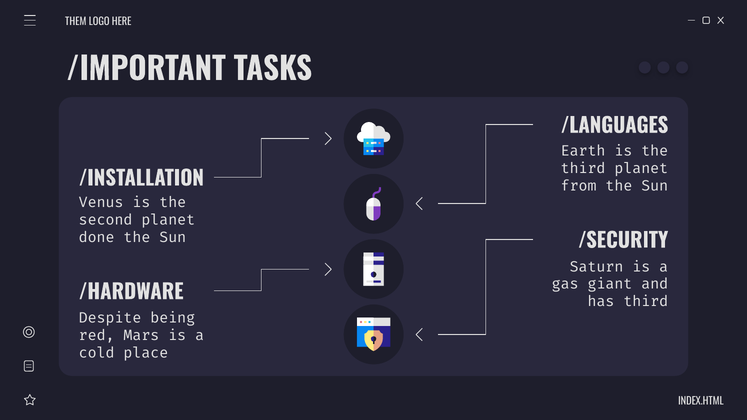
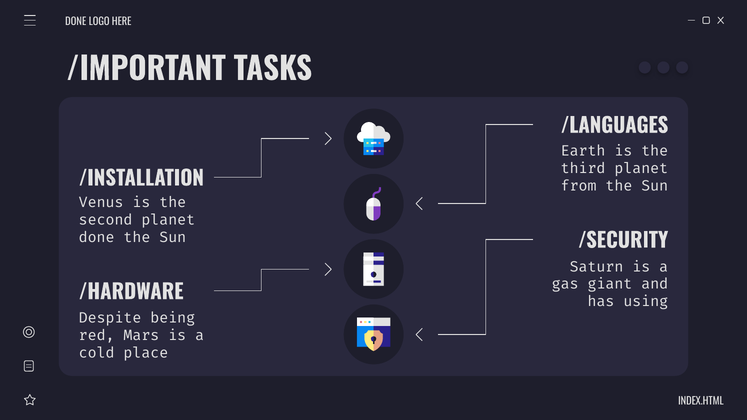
THEM at (76, 22): THEM -> DONE
has third: third -> using
